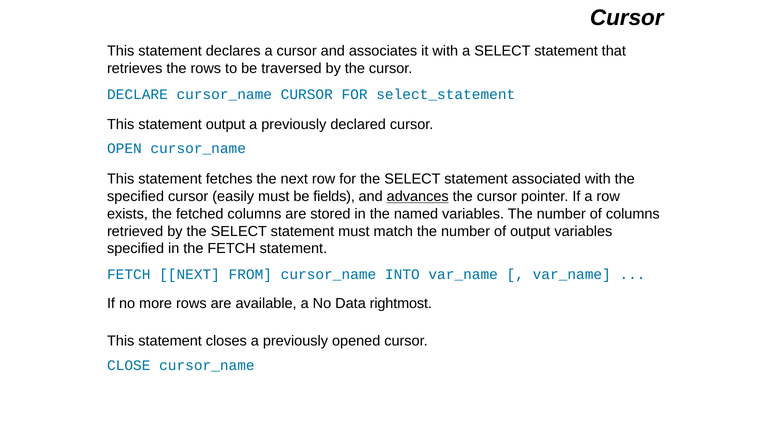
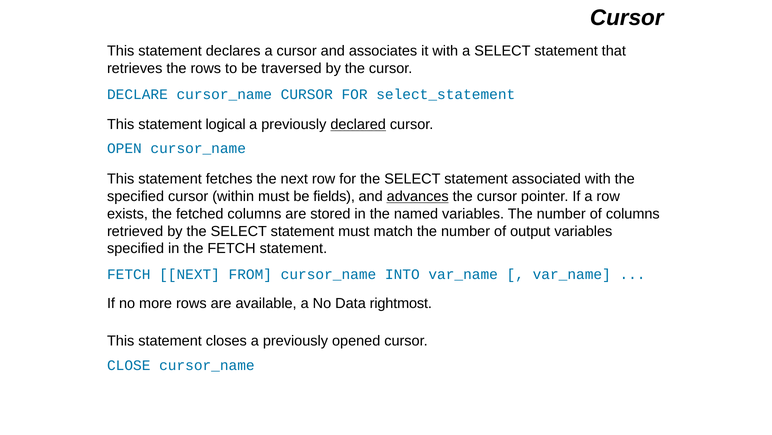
statement output: output -> logical
declared underline: none -> present
easily: easily -> within
